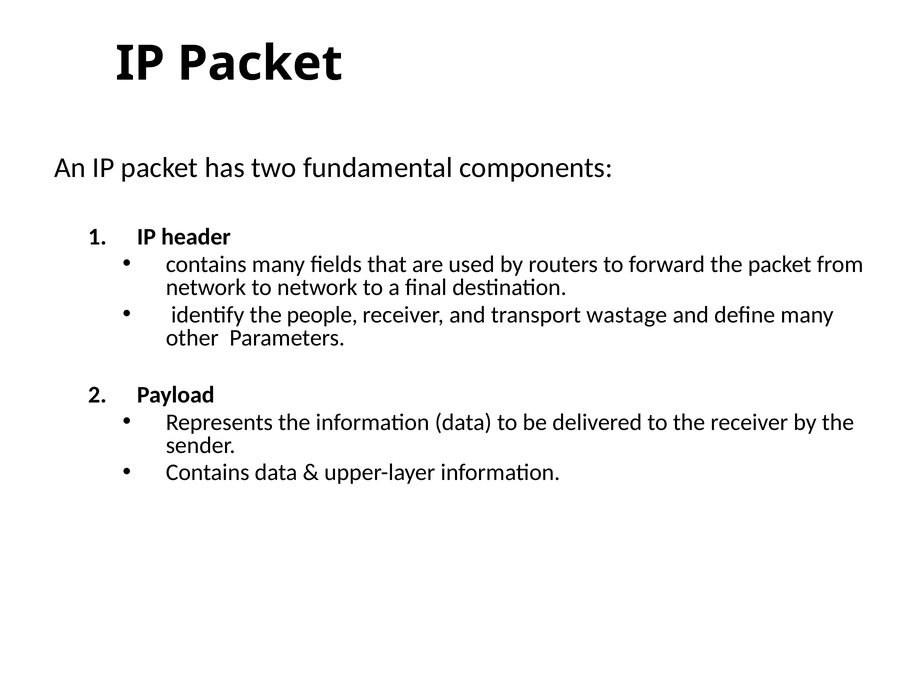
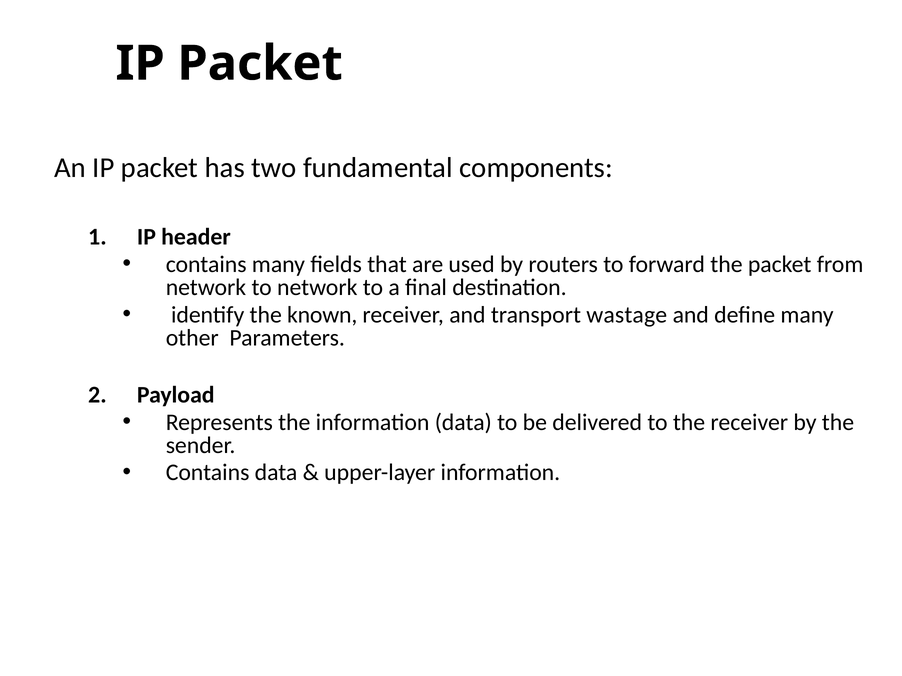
people: people -> known
